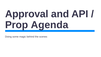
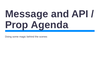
Approval: Approval -> Message
